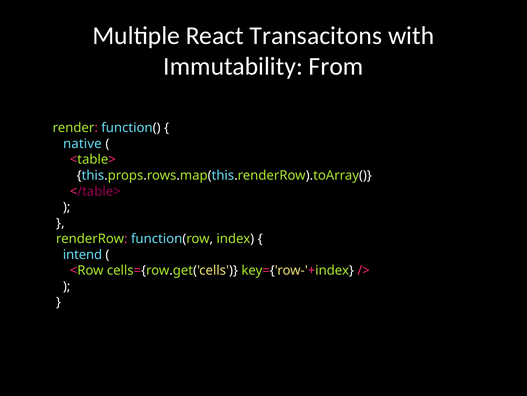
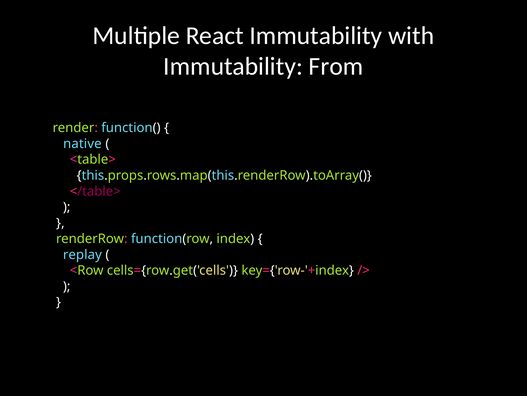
React Transacitons: Transacitons -> Immutability
intend: intend -> replay
